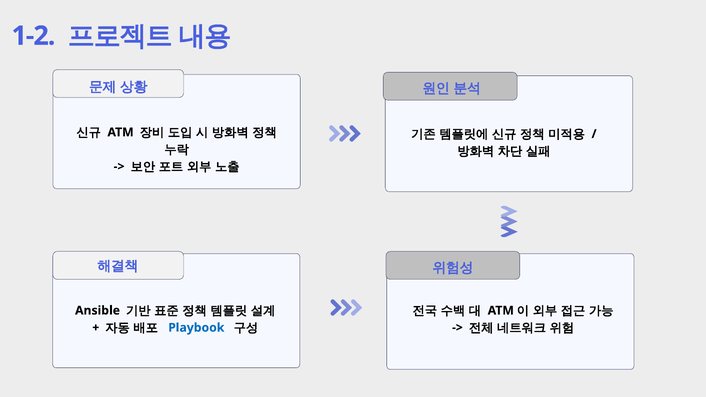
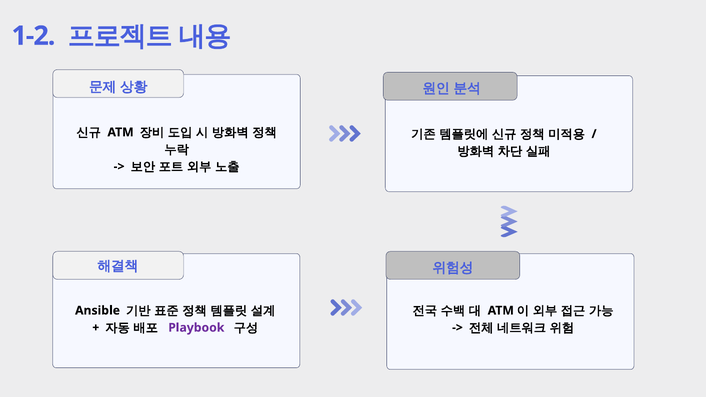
Playbook colour: blue -> purple
